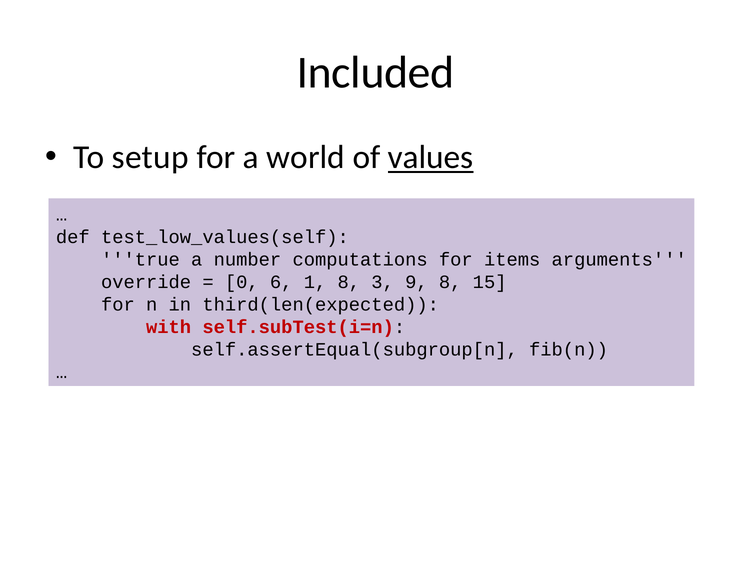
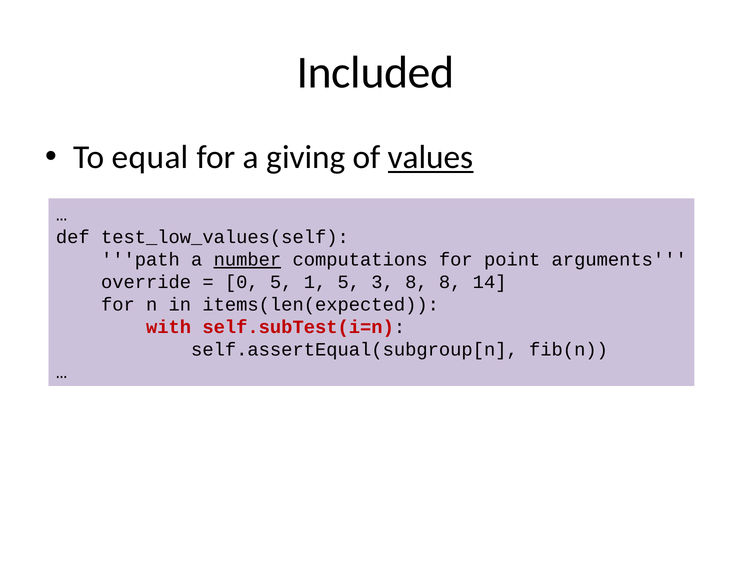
setup: setup -> equal
world: world -> giving
true: true -> path
number underline: none -> present
items: items -> point
0 6: 6 -> 5
1 8: 8 -> 5
3 9: 9 -> 8
15: 15 -> 14
third(len(expected: third(len(expected -> items(len(expected
